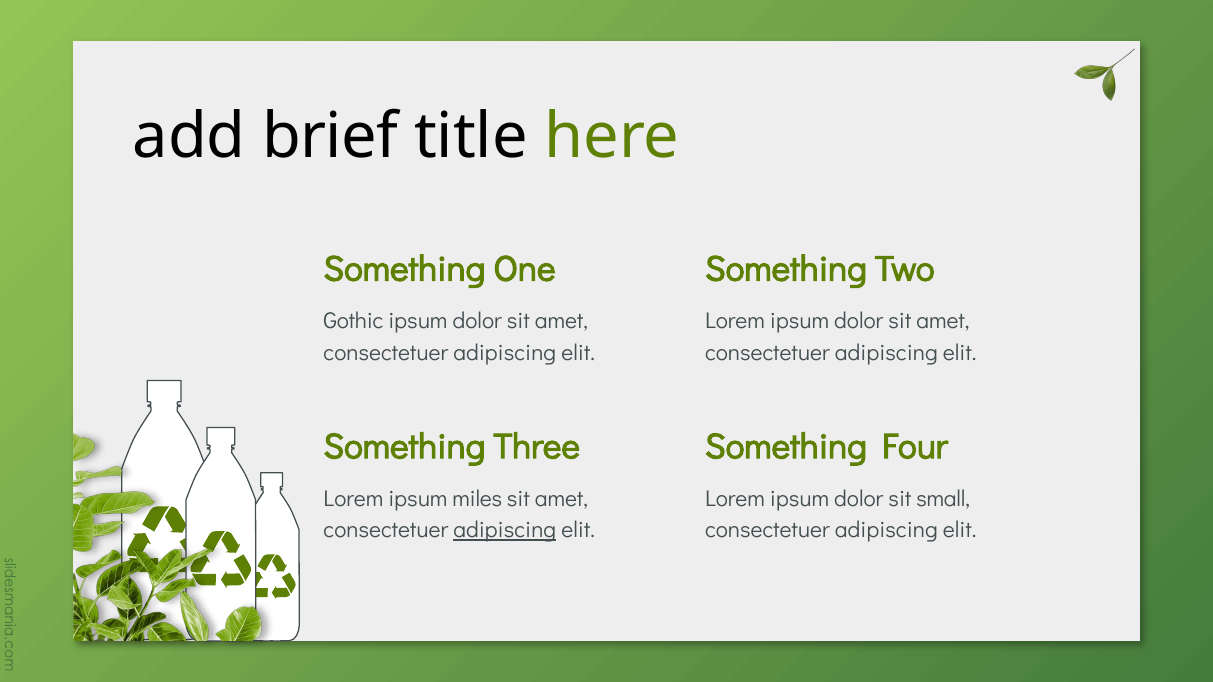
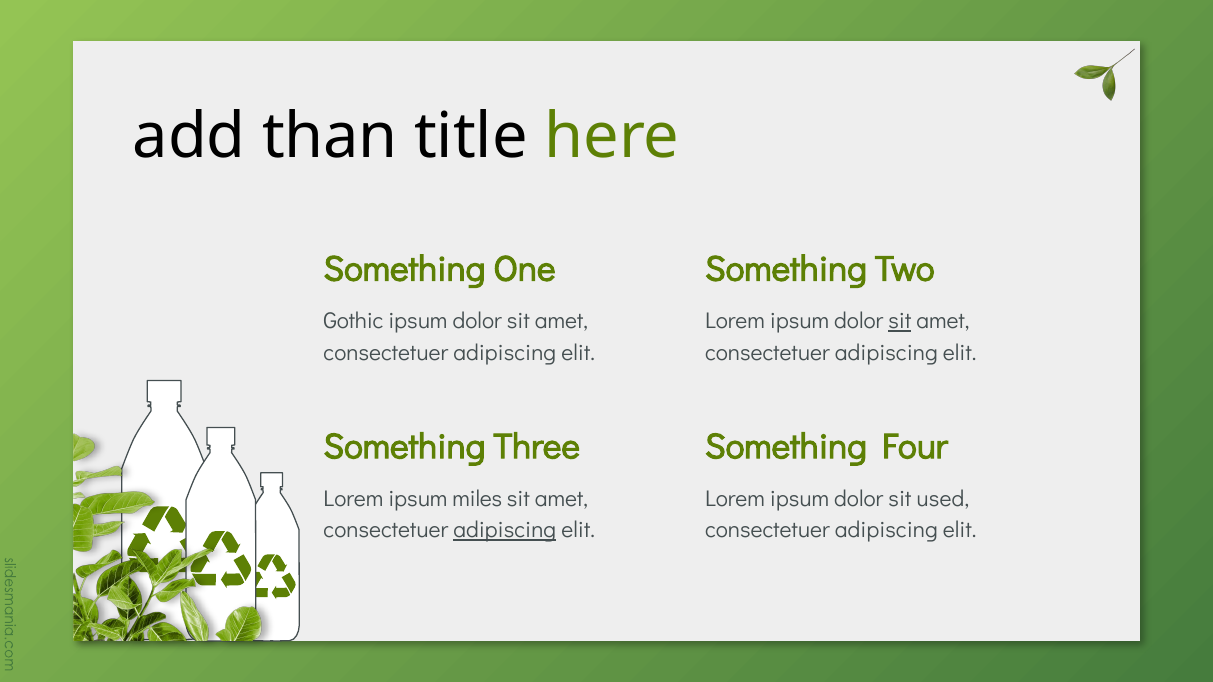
brief: brief -> than
sit at (900, 321) underline: none -> present
small: small -> used
